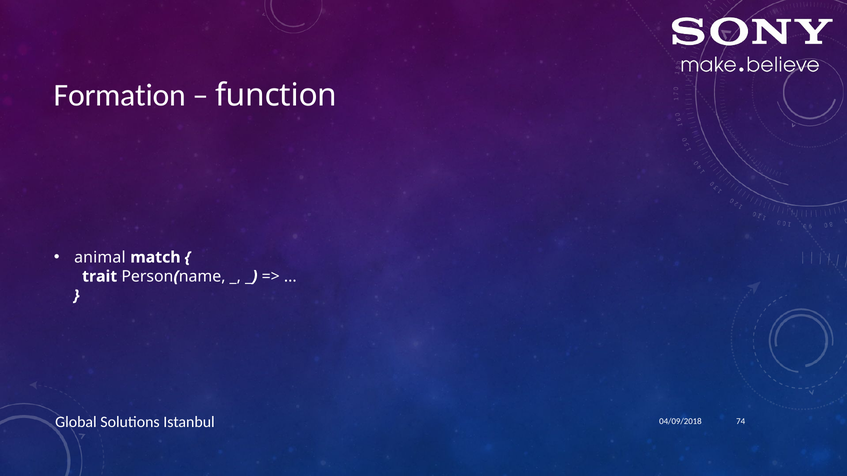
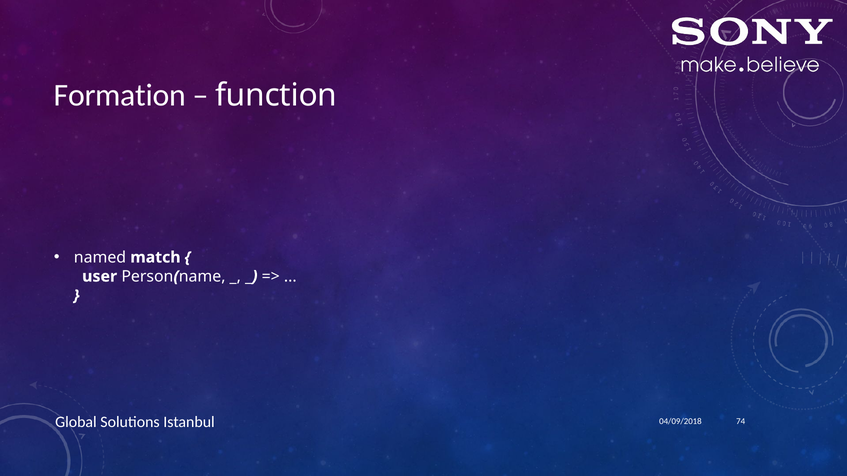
animal: animal -> named
trait: trait -> user
